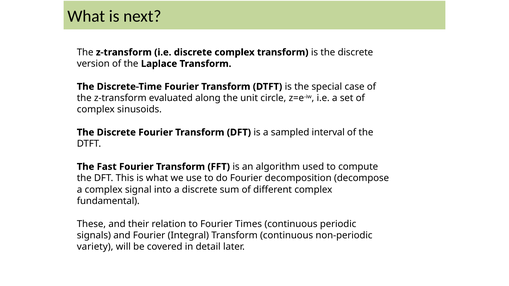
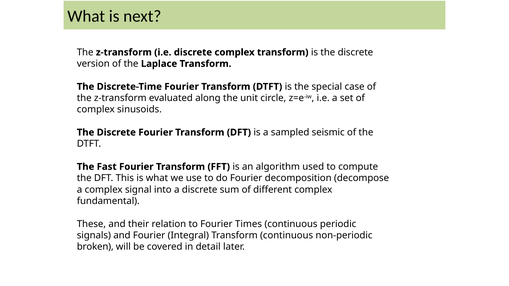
interval: interval -> seismic
variety: variety -> broken
